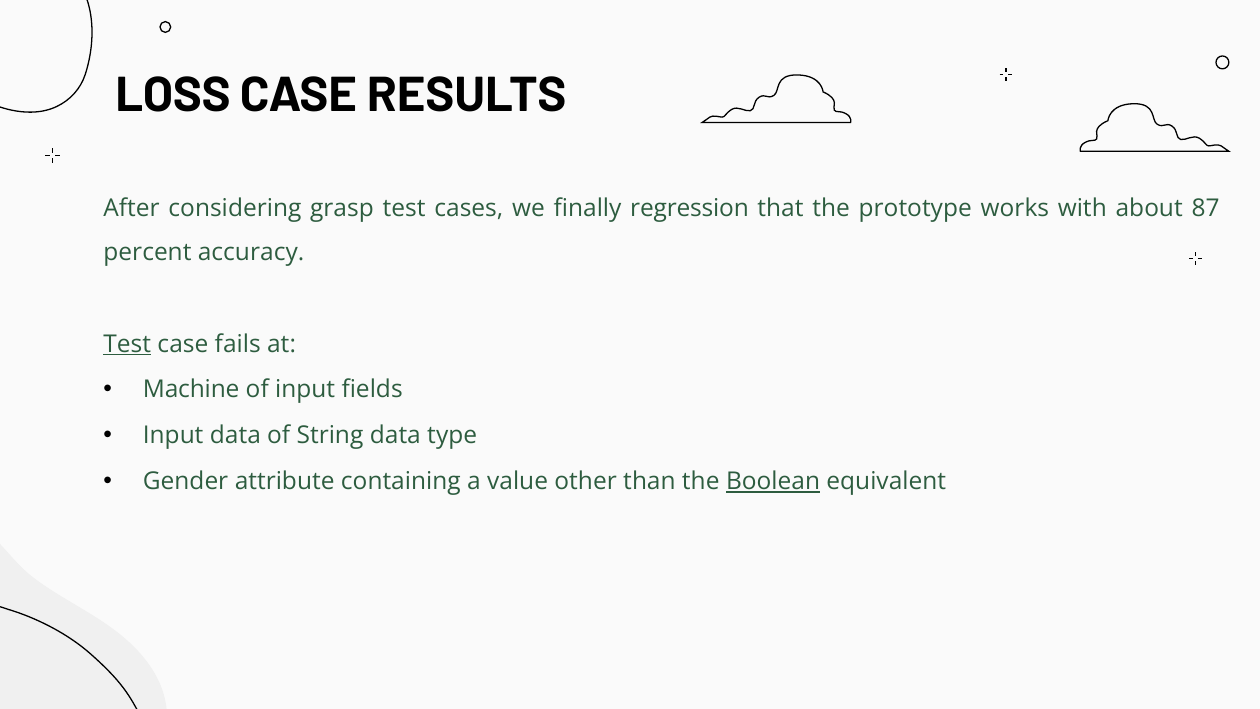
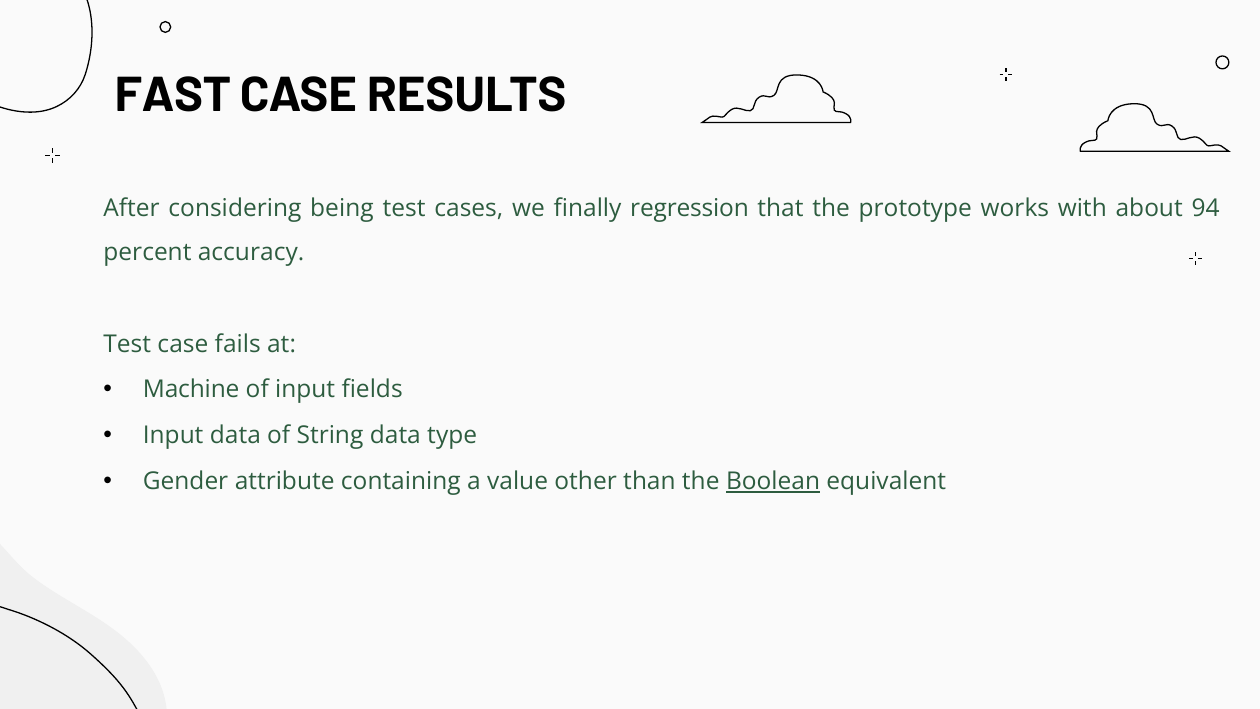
LOSS: LOSS -> FAST
grasp: grasp -> being
87: 87 -> 94
Test at (127, 344) underline: present -> none
